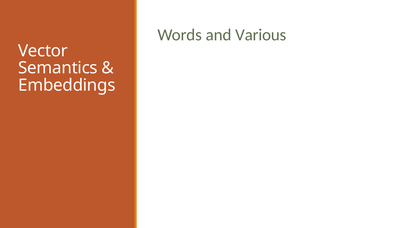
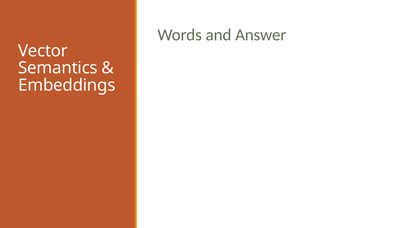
Various: Various -> Answer
